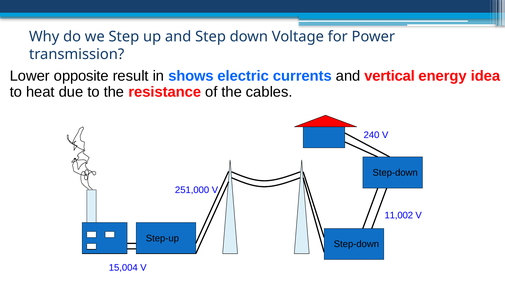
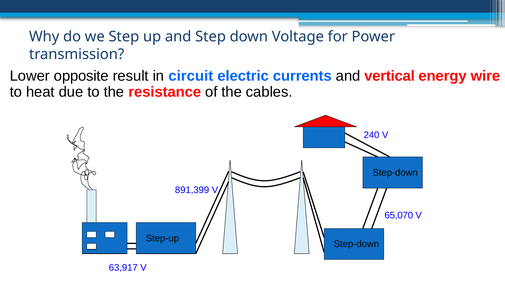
shows: shows -> circuit
idea: idea -> wire
251,000: 251,000 -> 891,399
11,002: 11,002 -> 65,070
15,004: 15,004 -> 63,917
